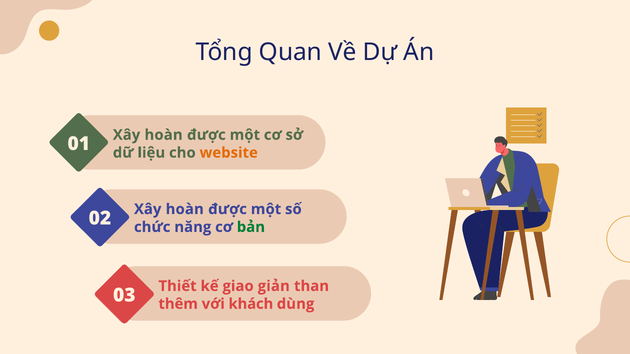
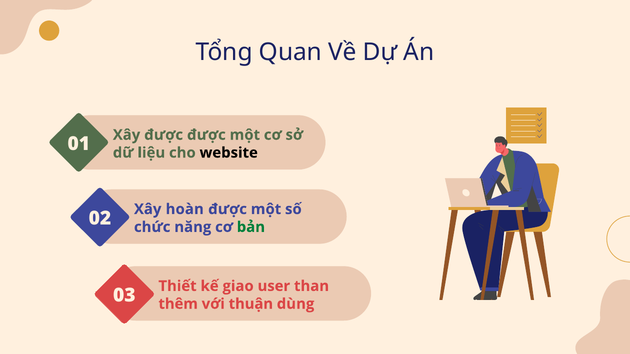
hoàn at (164, 135): hoàn -> được
website colour: orange -> black
giản: giản -> user
khách: khách -> thuận
